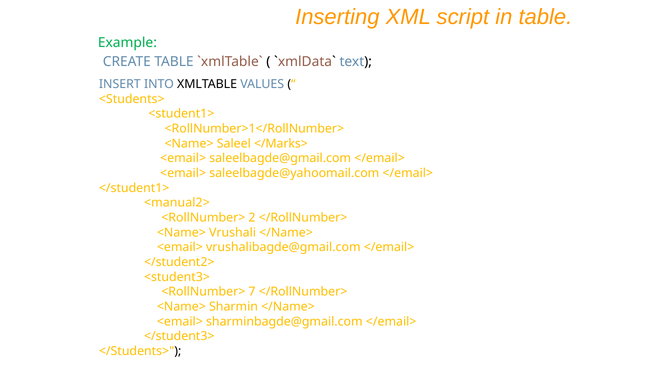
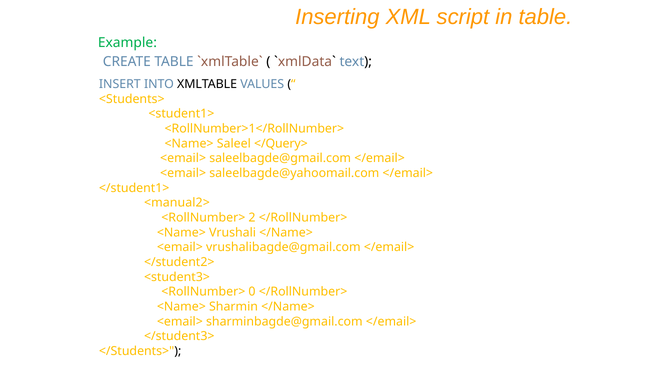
</Marks>: </Marks> -> </Query>
7: 7 -> 0
